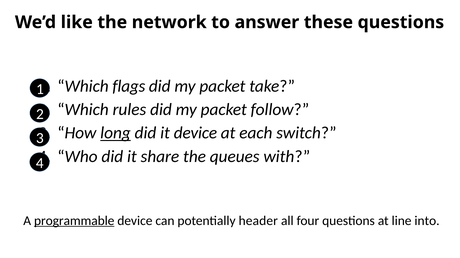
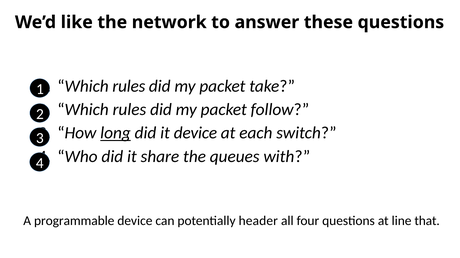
flags at (129, 86): flags -> rules
programmable underline: present -> none
into: into -> that
